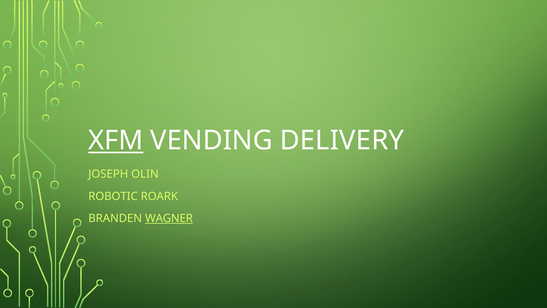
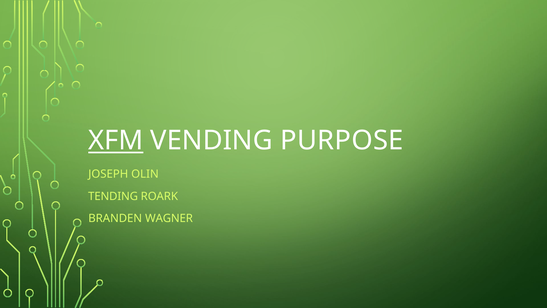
DELIVERY: DELIVERY -> PURPOSE
ROBOTIC: ROBOTIC -> TENDING
WAGNER underline: present -> none
